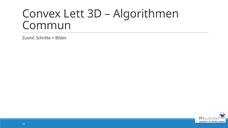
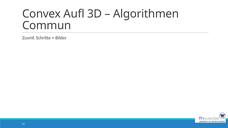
Lett: Lett -> Aufl
